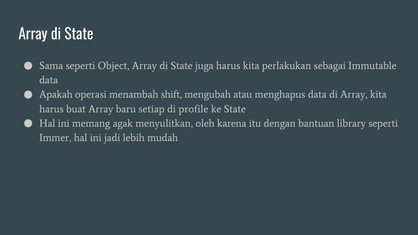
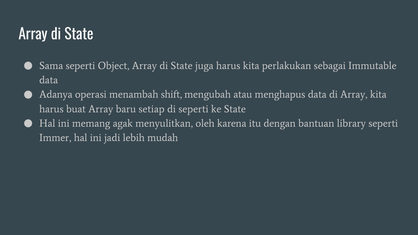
Apakah: Apakah -> Adanya
di profile: profile -> seperti
